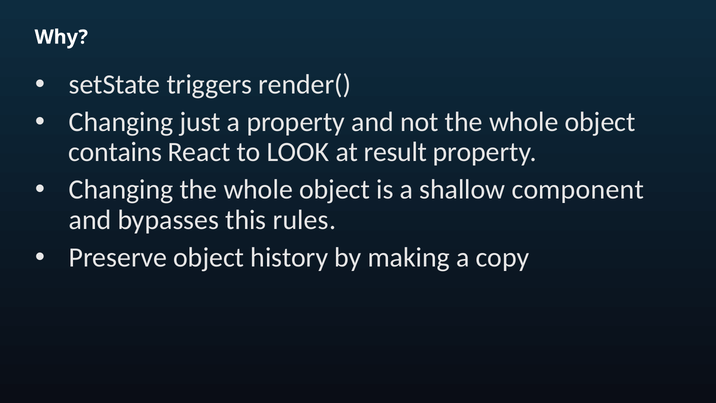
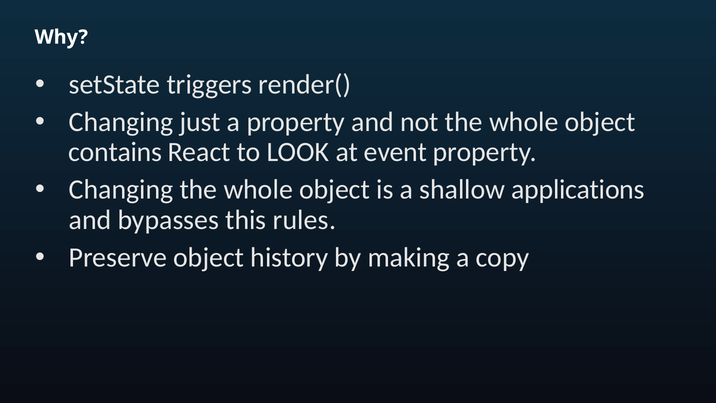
result: result -> event
component: component -> applications
